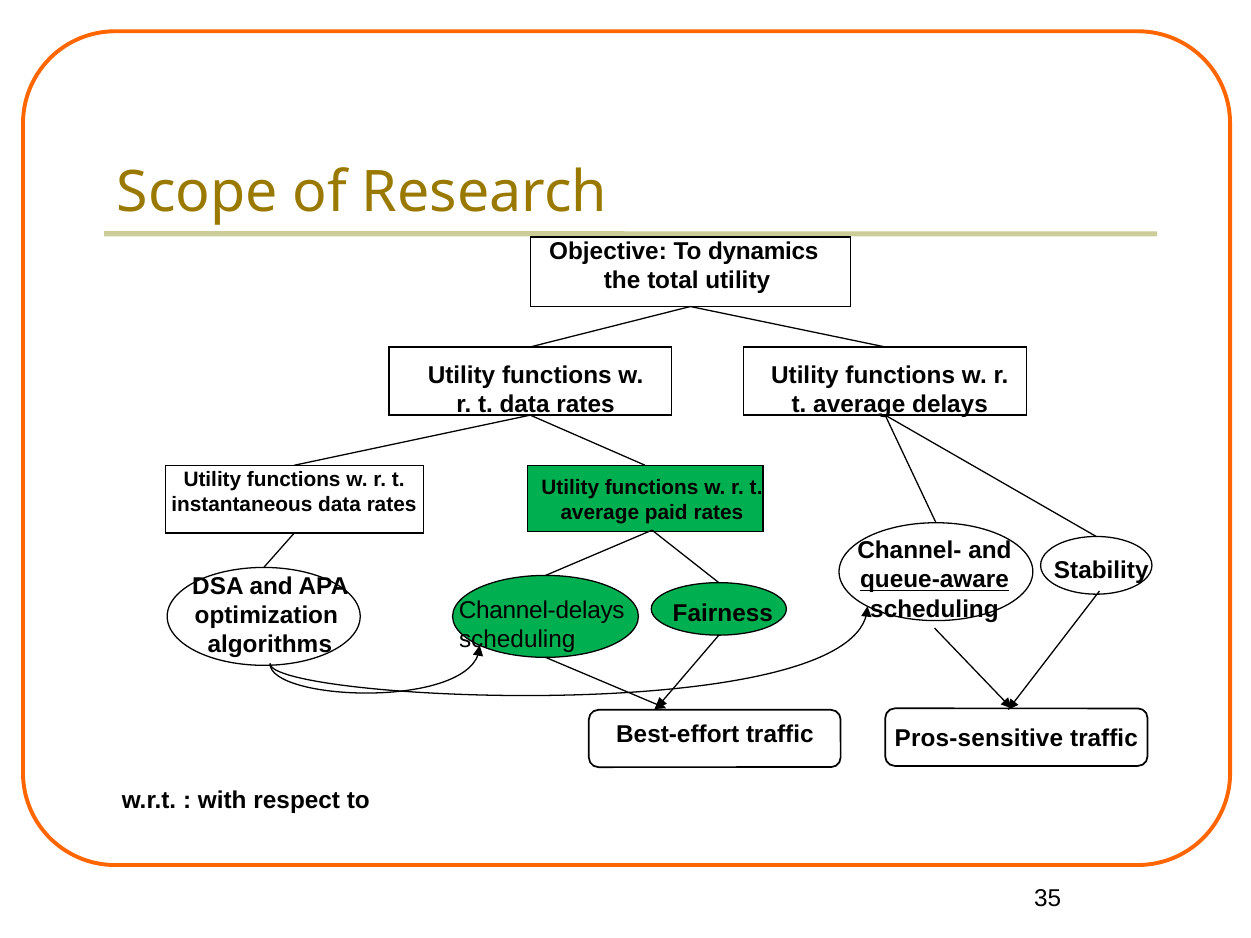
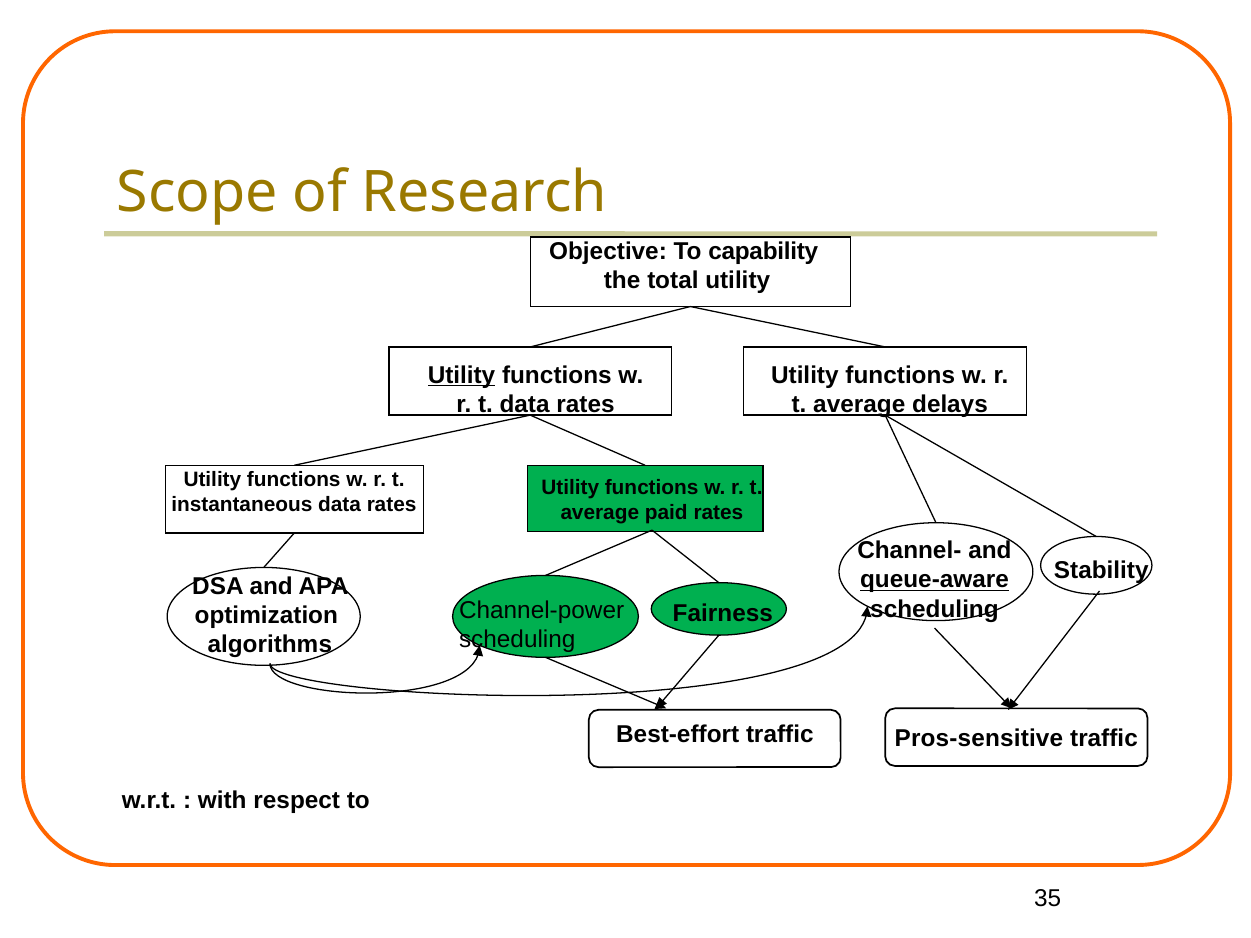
dynamics: dynamics -> capability
Utility at (461, 375) underline: none -> present
Channel-delays: Channel-delays -> Channel-power
